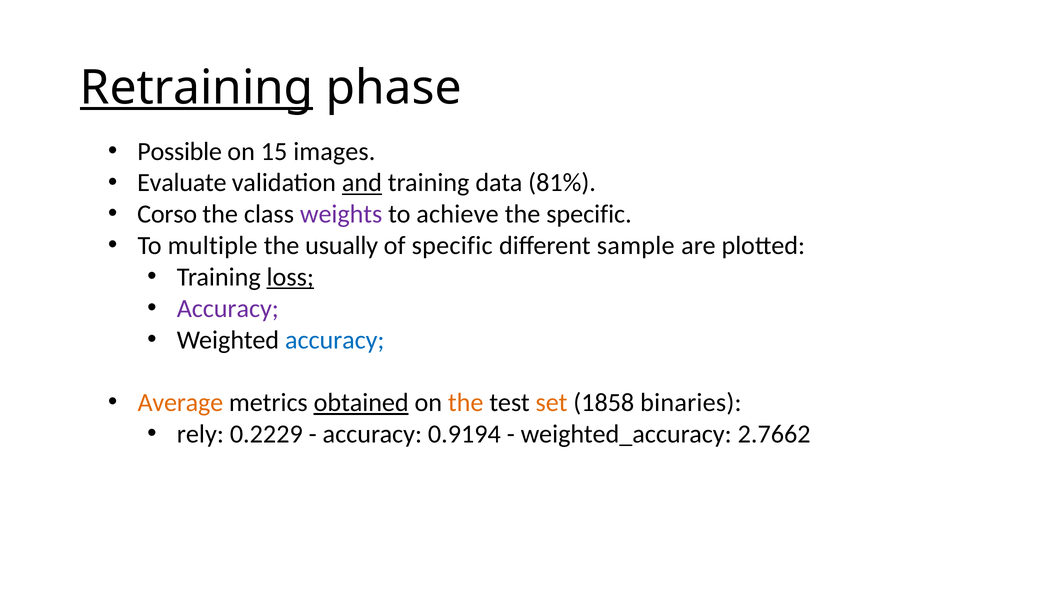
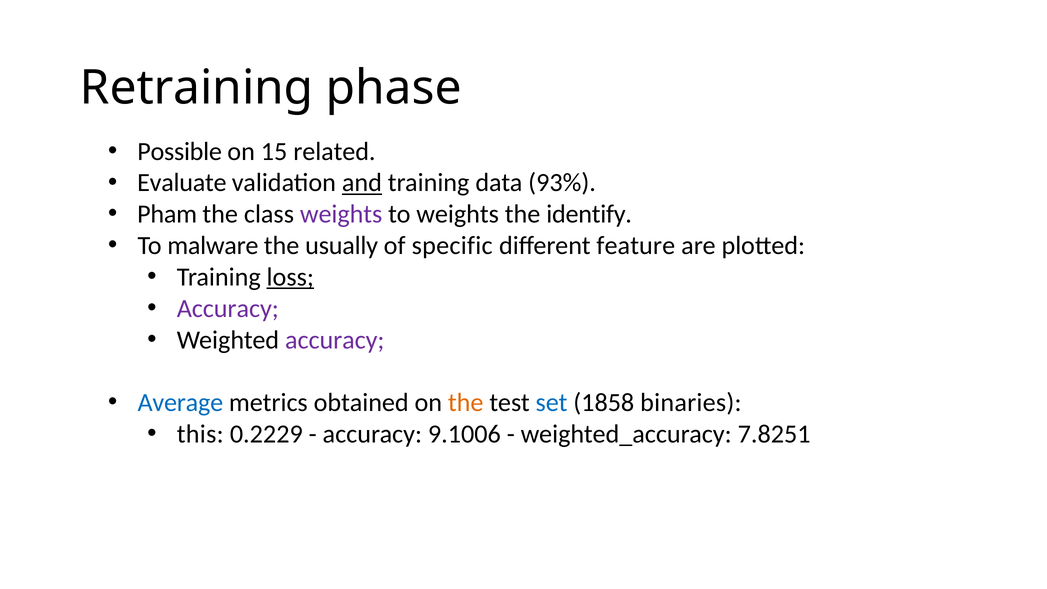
Retraining underline: present -> none
images: images -> related
81%: 81% -> 93%
Corso: Corso -> Pham
to achieve: achieve -> weights
the specific: specific -> identify
multiple: multiple -> malware
sample: sample -> feature
accuracy at (335, 340) colour: blue -> purple
Average colour: orange -> blue
obtained underline: present -> none
set colour: orange -> blue
rely: rely -> this
0.9194: 0.9194 -> 9.1006
2.7662: 2.7662 -> 7.8251
